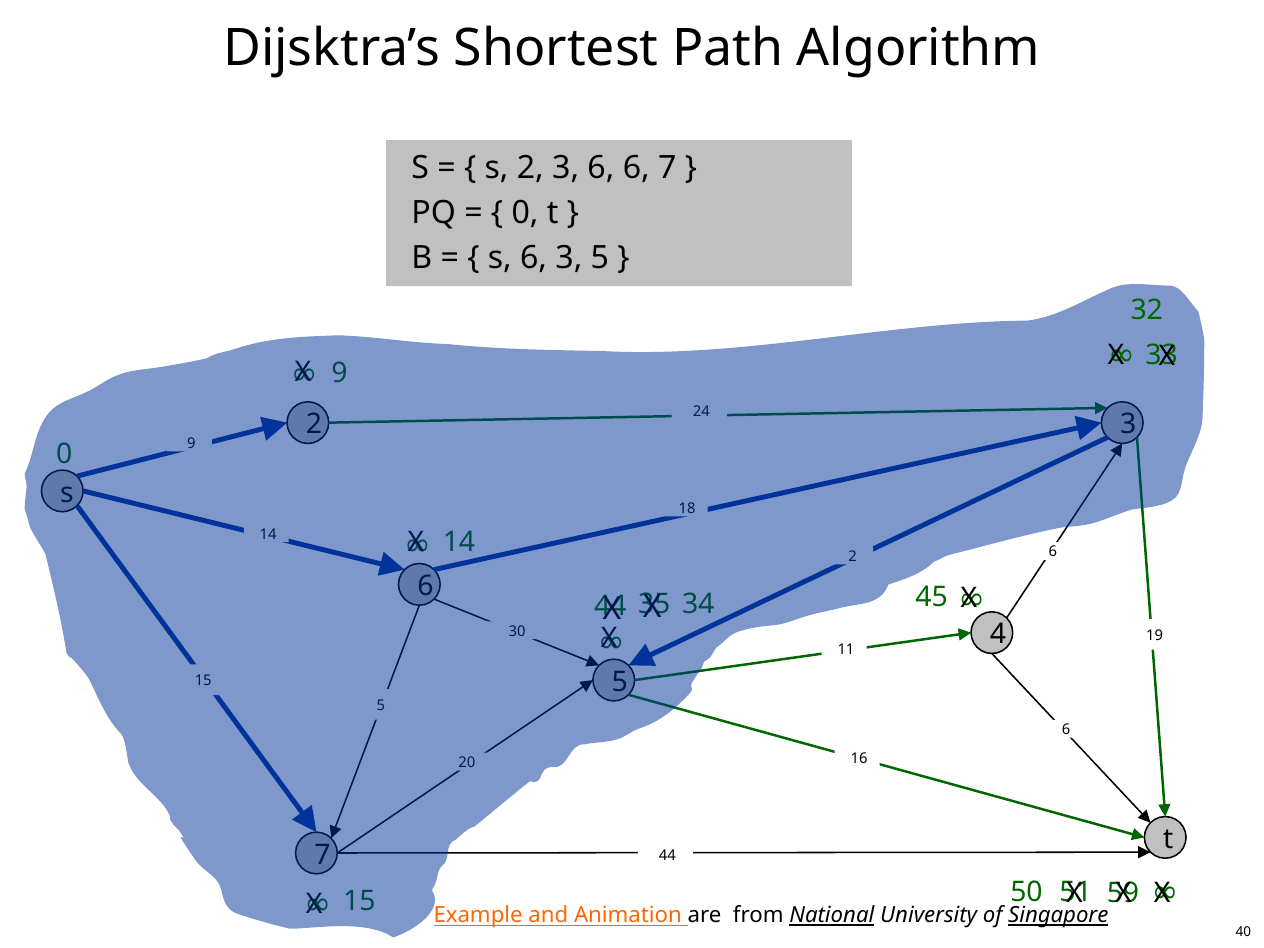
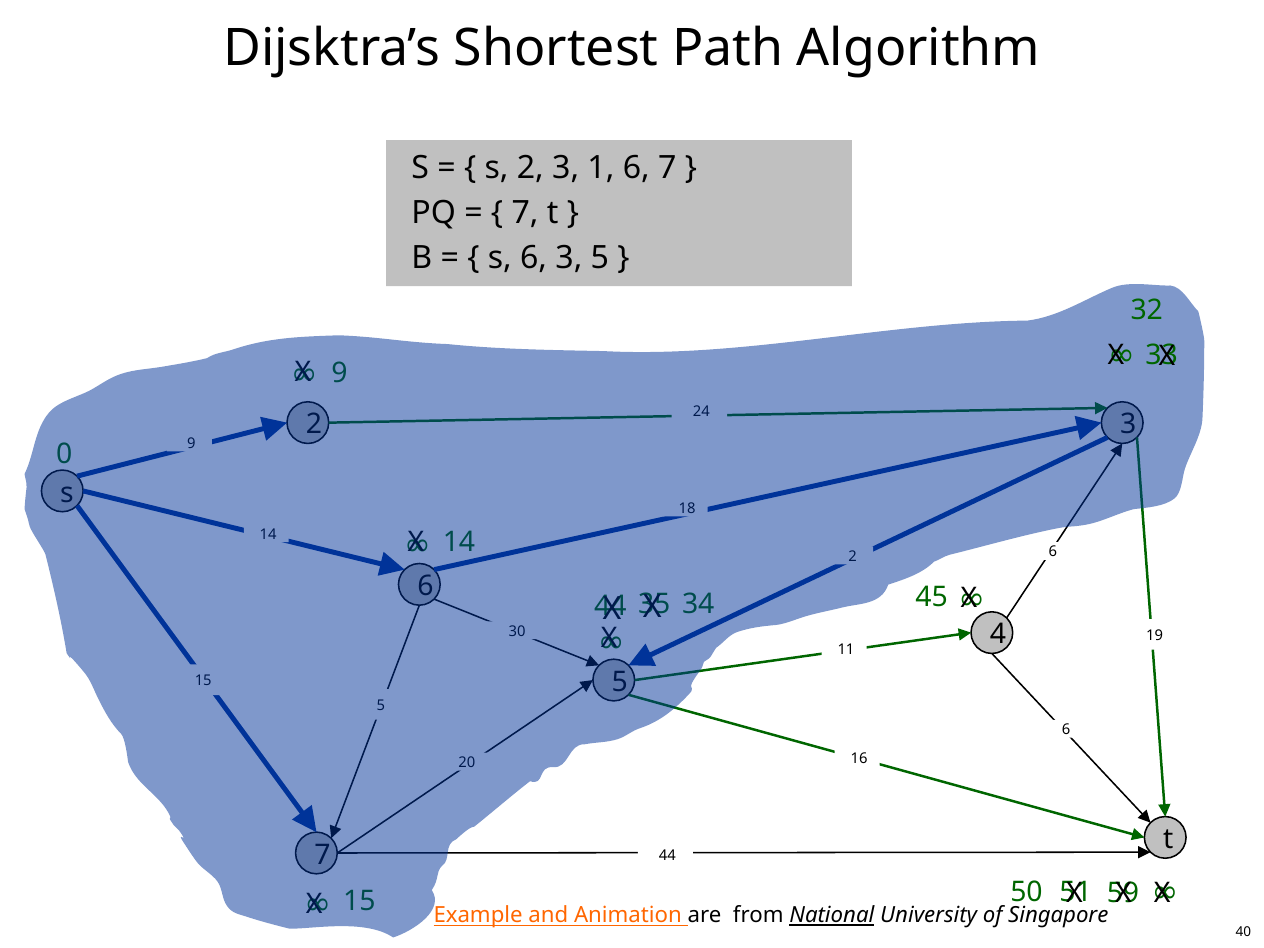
3 6: 6 -> 1
0 at (525, 213): 0 -> 7
Singapore underline: present -> none
